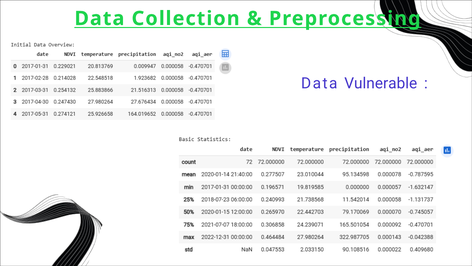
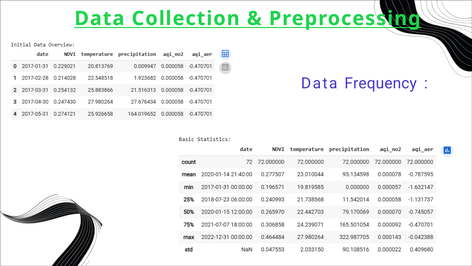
Vulnerable: Vulnerable -> Frequency
